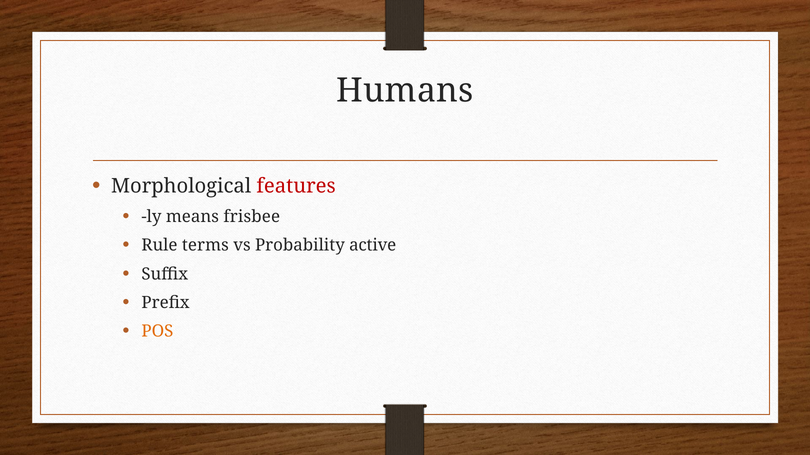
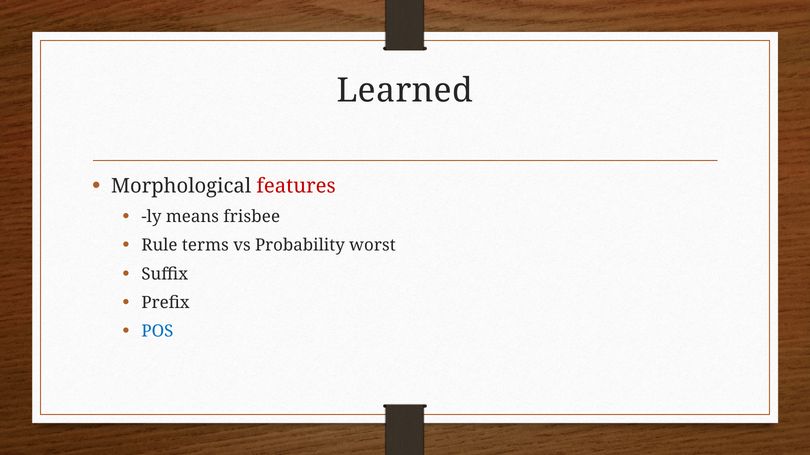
Humans: Humans -> Learned
active: active -> worst
POS colour: orange -> blue
